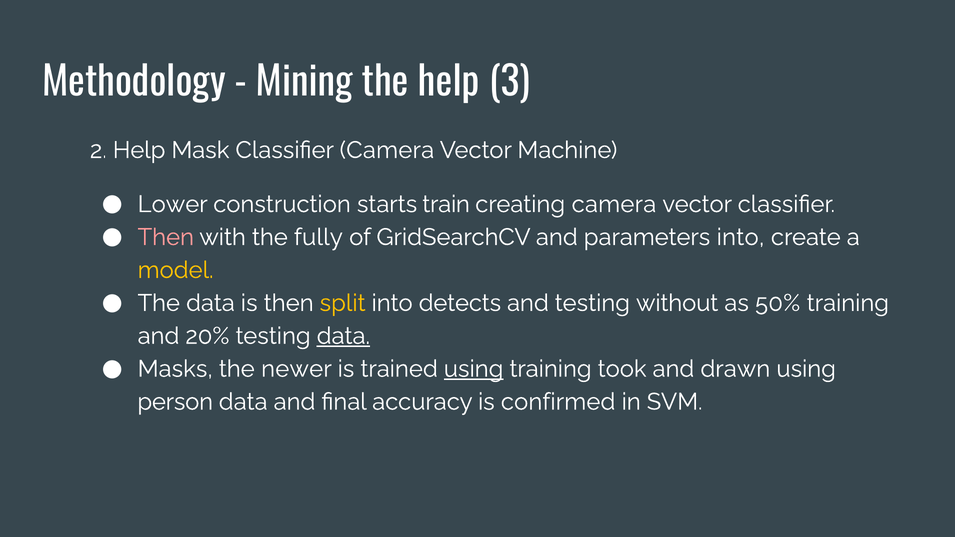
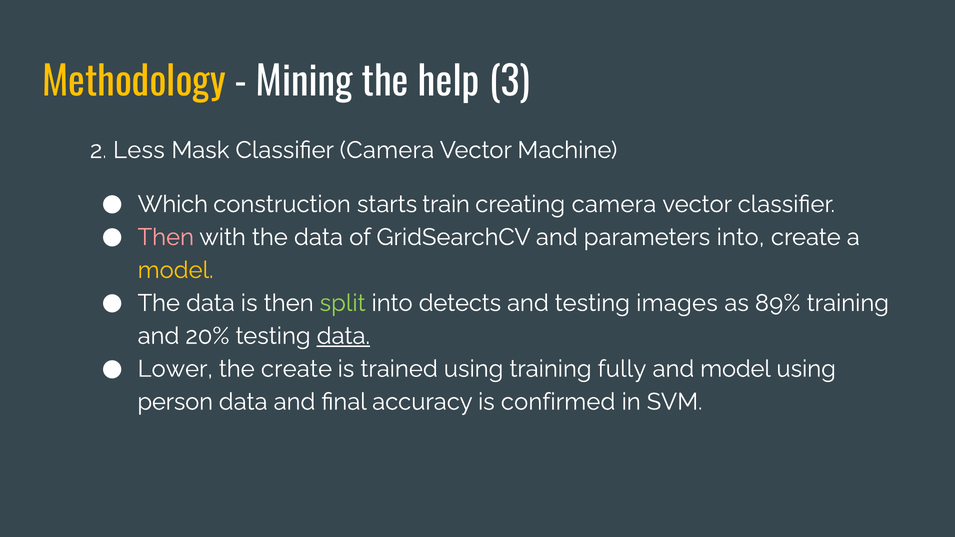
Methodology colour: white -> yellow
2 Help: Help -> Less
Lower: Lower -> Which
with the fully: fully -> data
split colour: yellow -> light green
without: without -> images
50%: 50% -> 89%
Masks: Masks -> Lower
the newer: newer -> create
using at (474, 369) underline: present -> none
took: took -> fully
and drawn: drawn -> model
